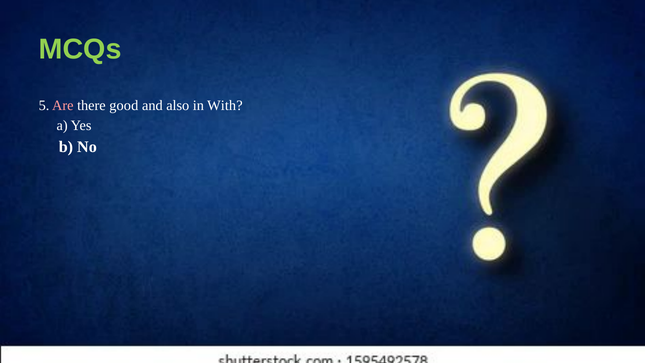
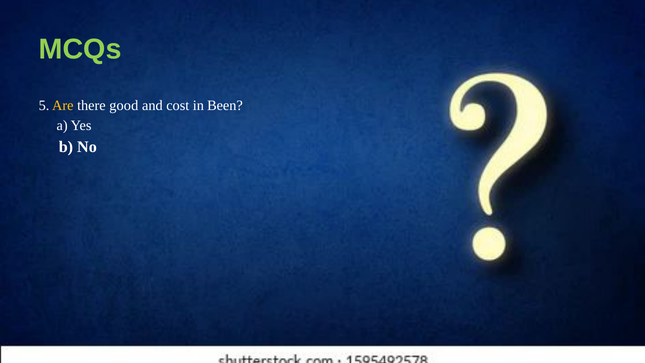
Are colour: pink -> yellow
also: also -> cost
With: With -> Been
